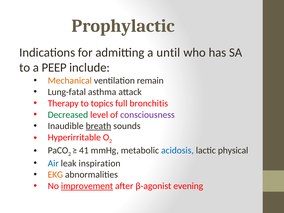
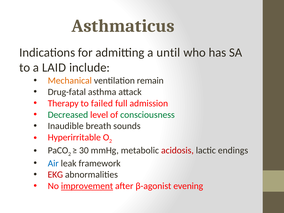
Prophylactic: Prophylactic -> Asthmaticus
PEEP: PEEP -> LAID
Lung-fatal: Lung-fatal -> Drug-fatal
topics: topics -> failed
bronchitis: bronchitis -> admission
consciousness colour: purple -> green
breath underline: present -> none
41: 41 -> 30
acidosis colour: blue -> red
physical: physical -> endings
inspiration: inspiration -> framework
EKG colour: orange -> red
